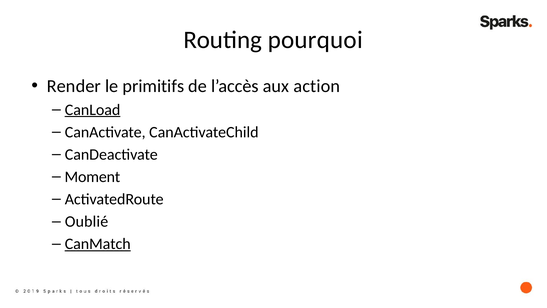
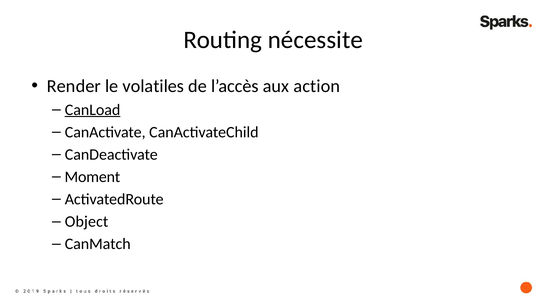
pourquoi: pourquoi -> nécessite
primitifs: primitifs -> volatiles
Oublié: Oublié -> Object
CanMatch underline: present -> none
